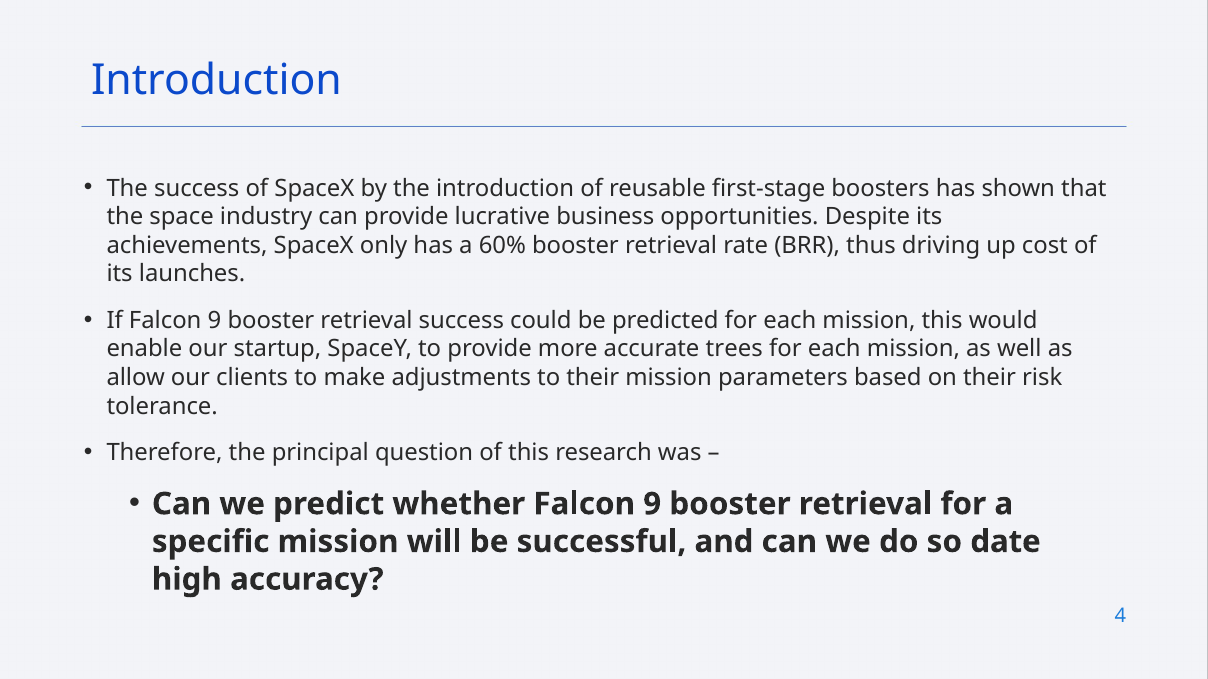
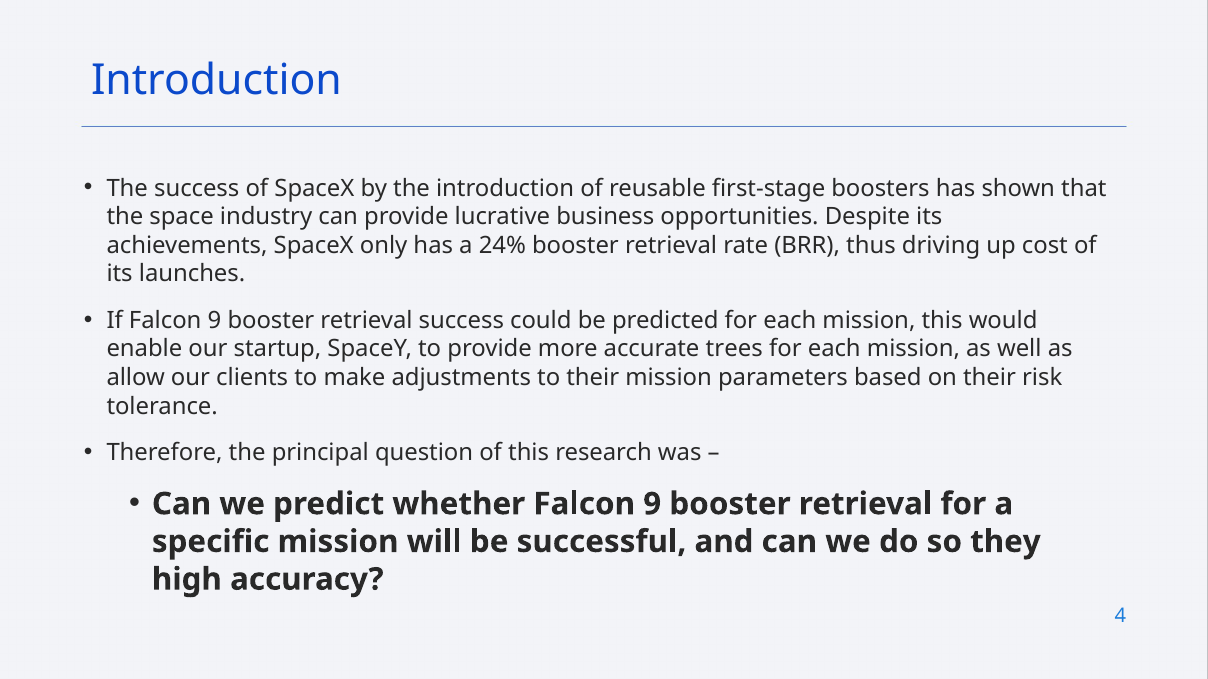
60%: 60% -> 24%
date: date -> they
